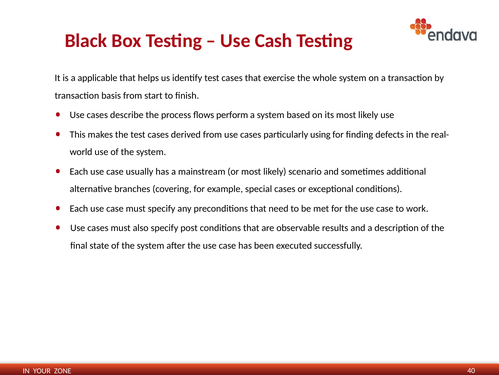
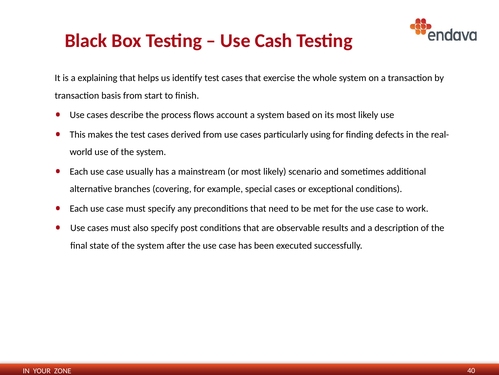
applicable: applicable -> explaining
perform: perform -> account
